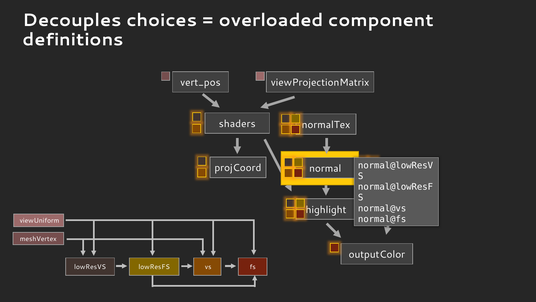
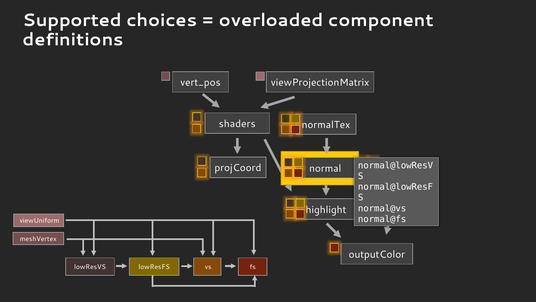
Decouples: Decouples -> Supported
